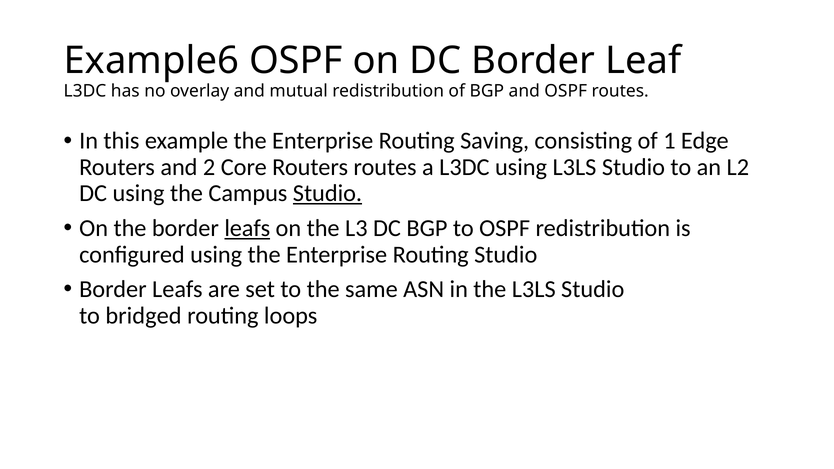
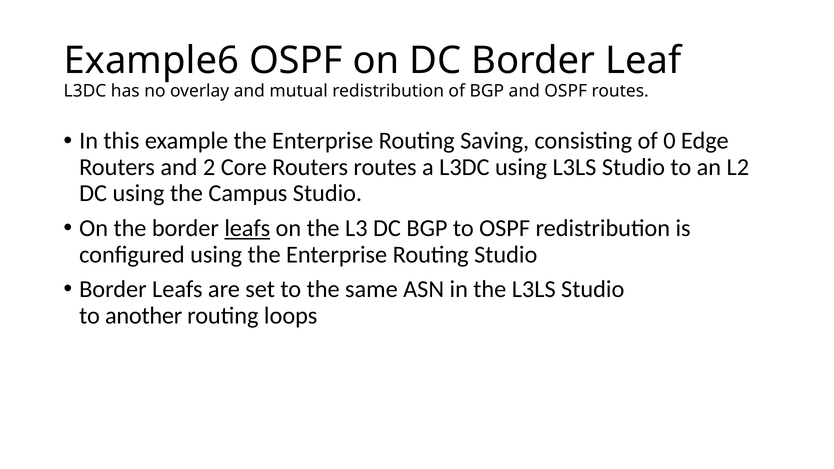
1: 1 -> 0
Studio at (327, 193) underline: present -> none
bridged: bridged -> another
